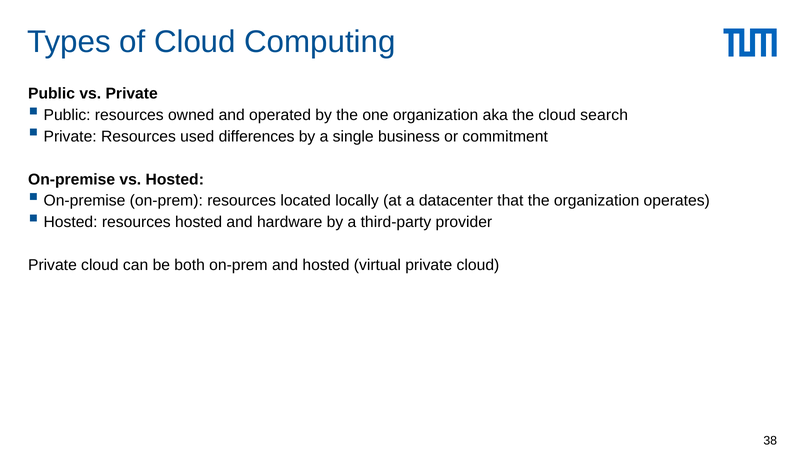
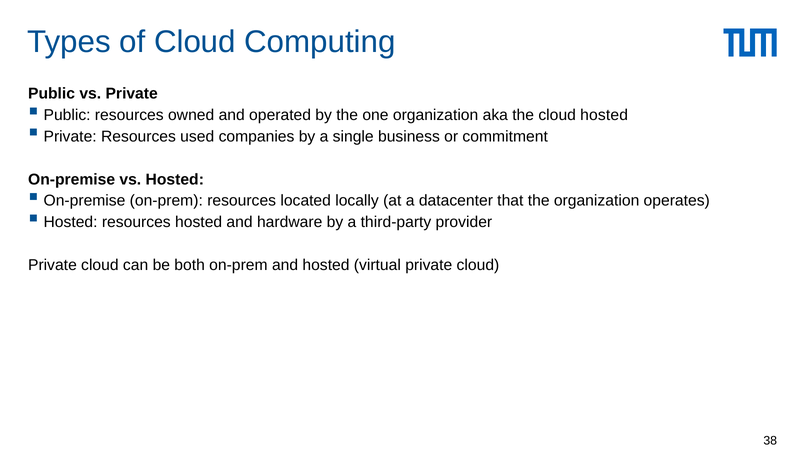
cloud search: search -> hosted
differences: differences -> companies
